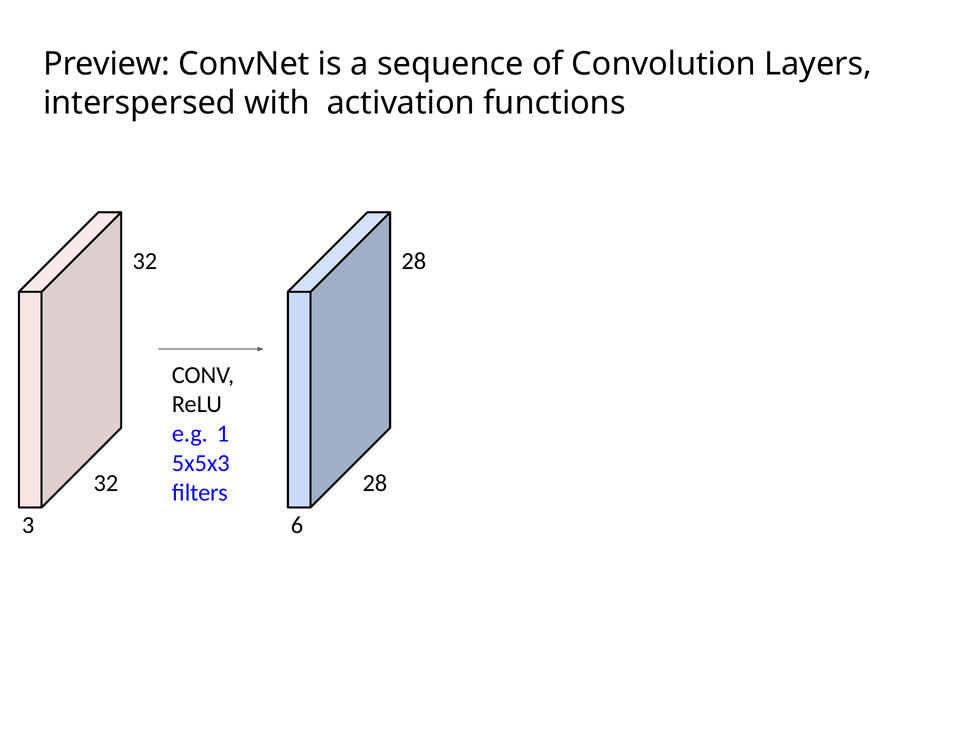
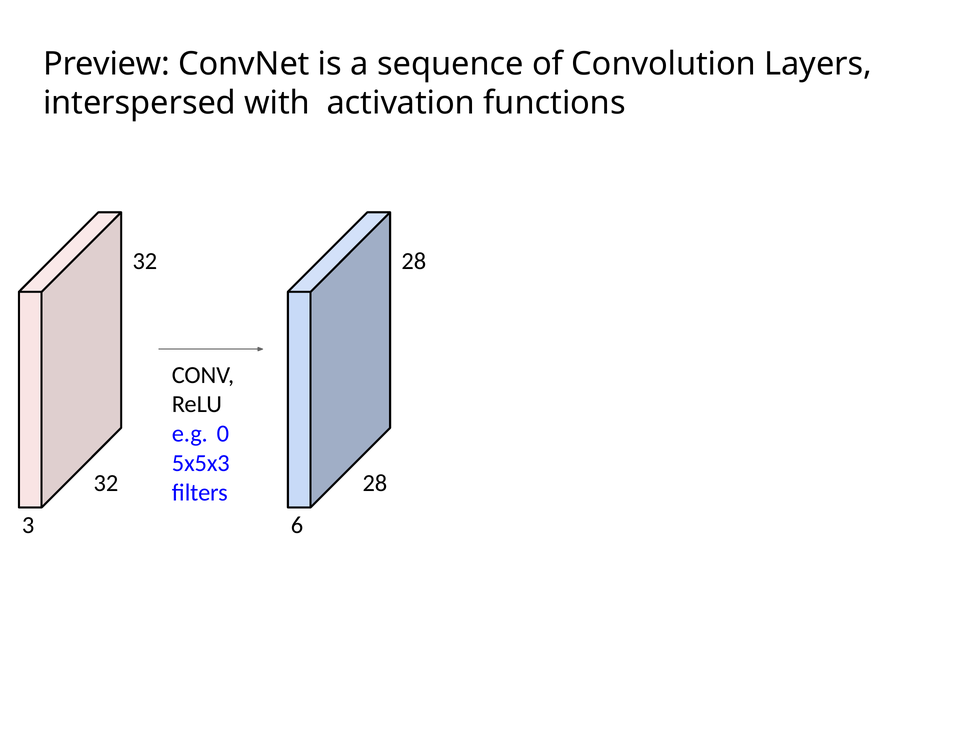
1: 1 -> 0
